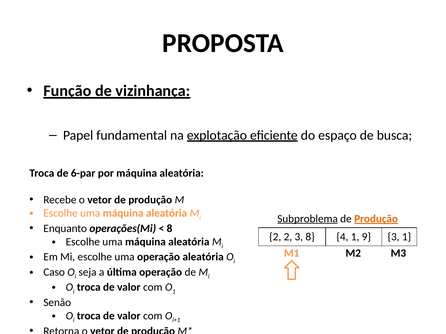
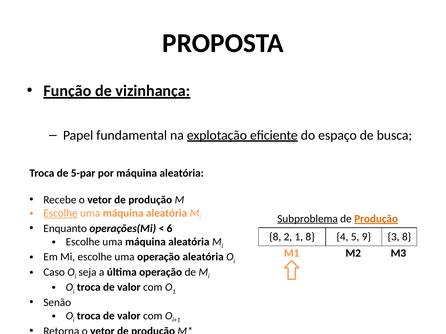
6-par: 6-par -> 5-par
Escolhe at (61, 214) underline: none -> present
8 at (170, 229): 8 -> 6
2 at (275, 237): 2 -> 8
2 3: 3 -> 1
4 1: 1 -> 5
3 1: 1 -> 8
